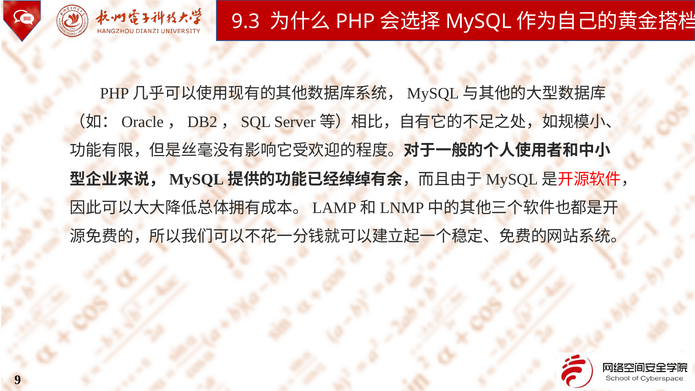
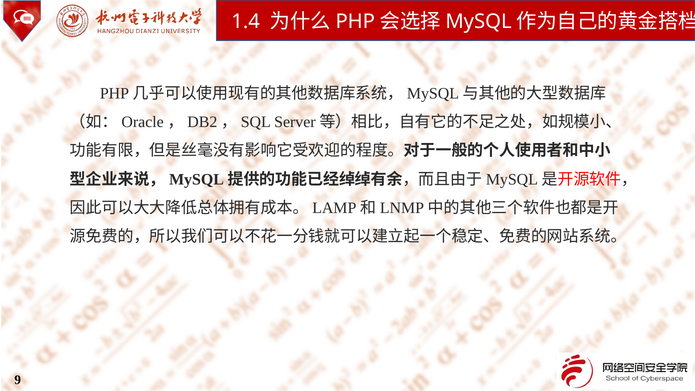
9.3: 9.3 -> 1.4
